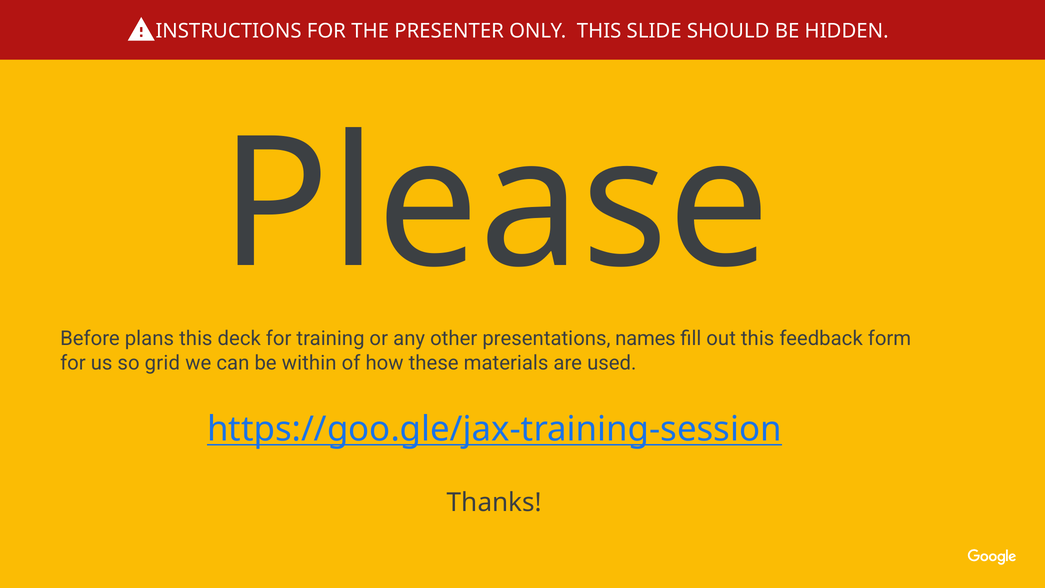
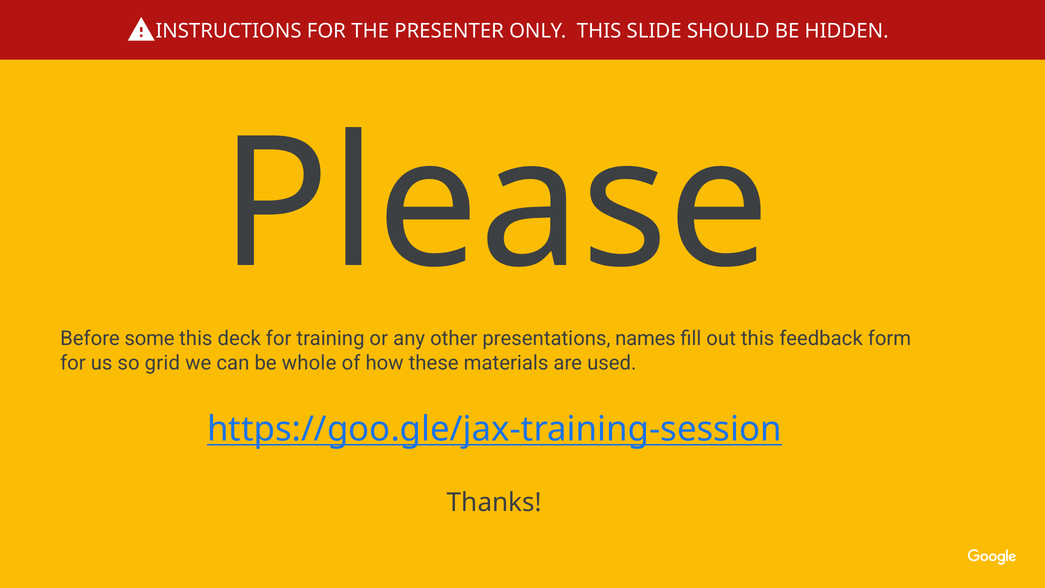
plans: plans -> some
within: within -> whole
